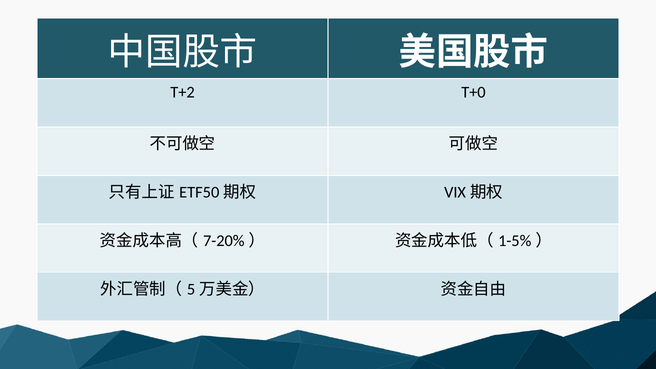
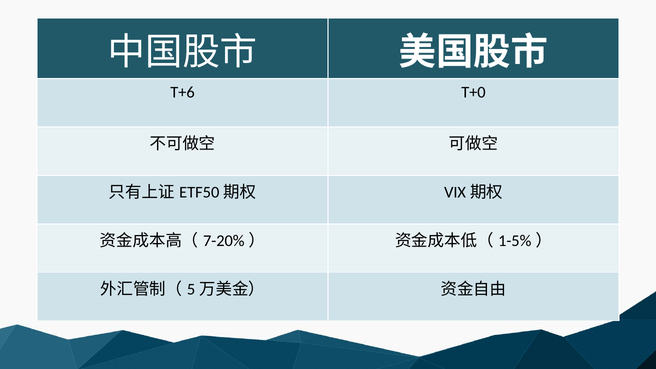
T+2: T+2 -> T+6
